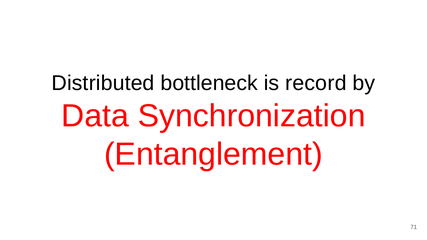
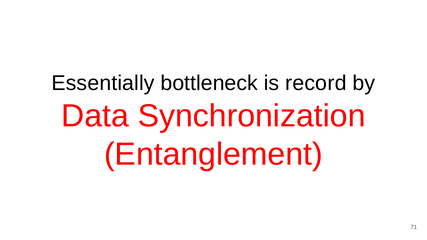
Distributed: Distributed -> Essentially
